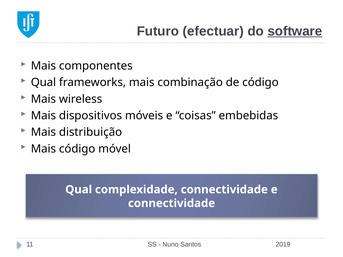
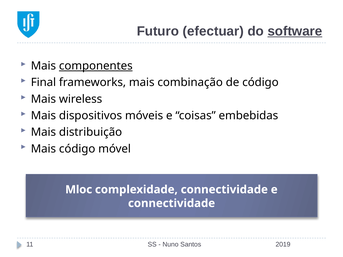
componentes underline: none -> present
Qual at (43, 83): Qual -> Final
Qual at (79, 190): Qual -> Mloc
